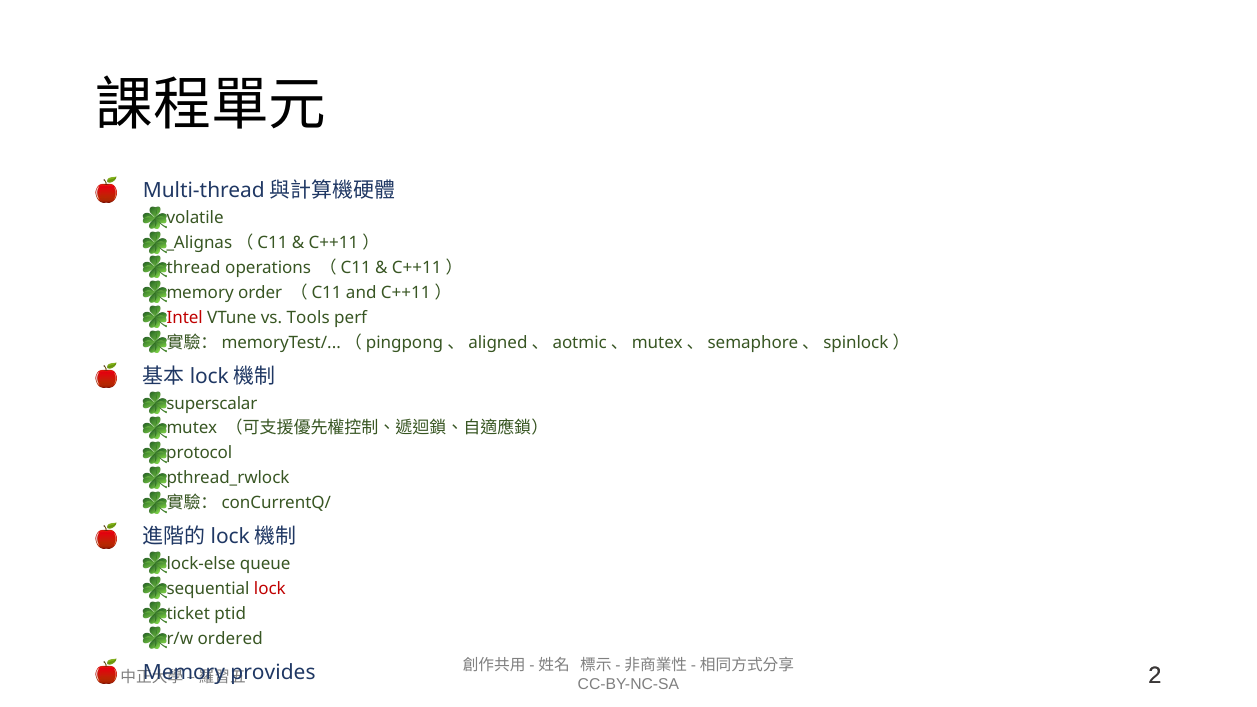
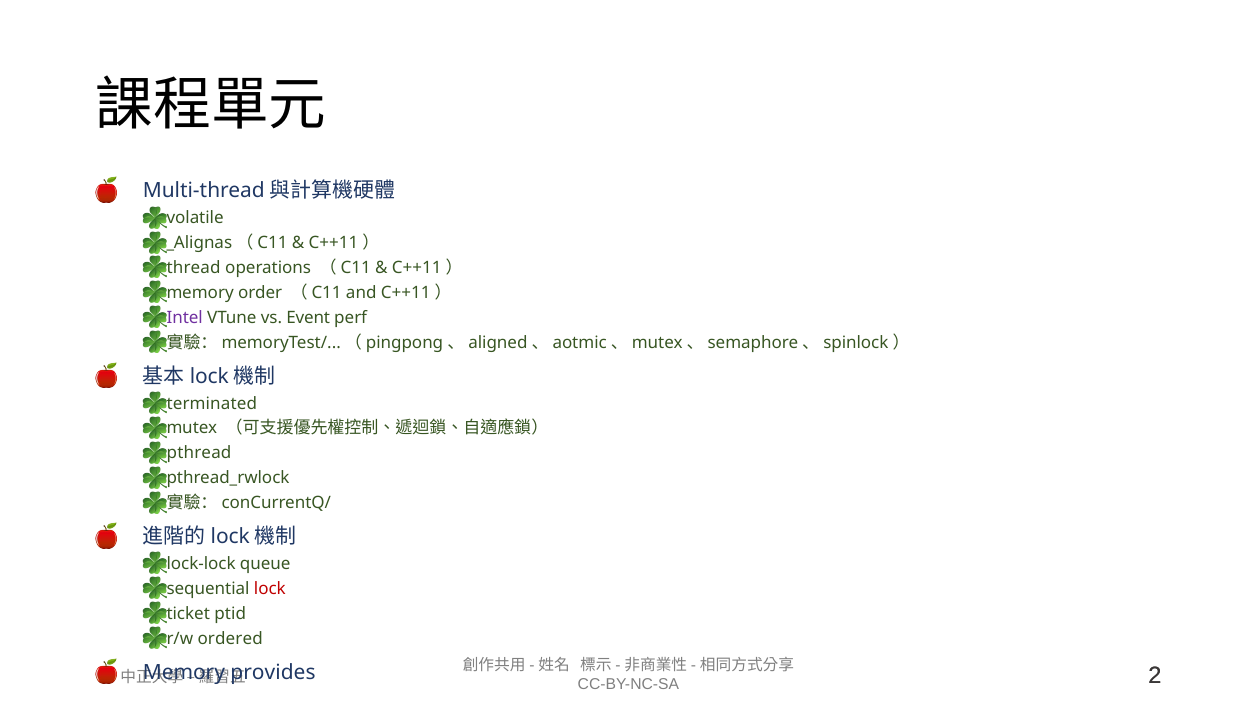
Intel colour: red -> purple
Tools: Tools -> Event
superscalar: superscalar -> terminated
protocol: protocol -> pthread
lock-else: lock-else -> lock-lock
